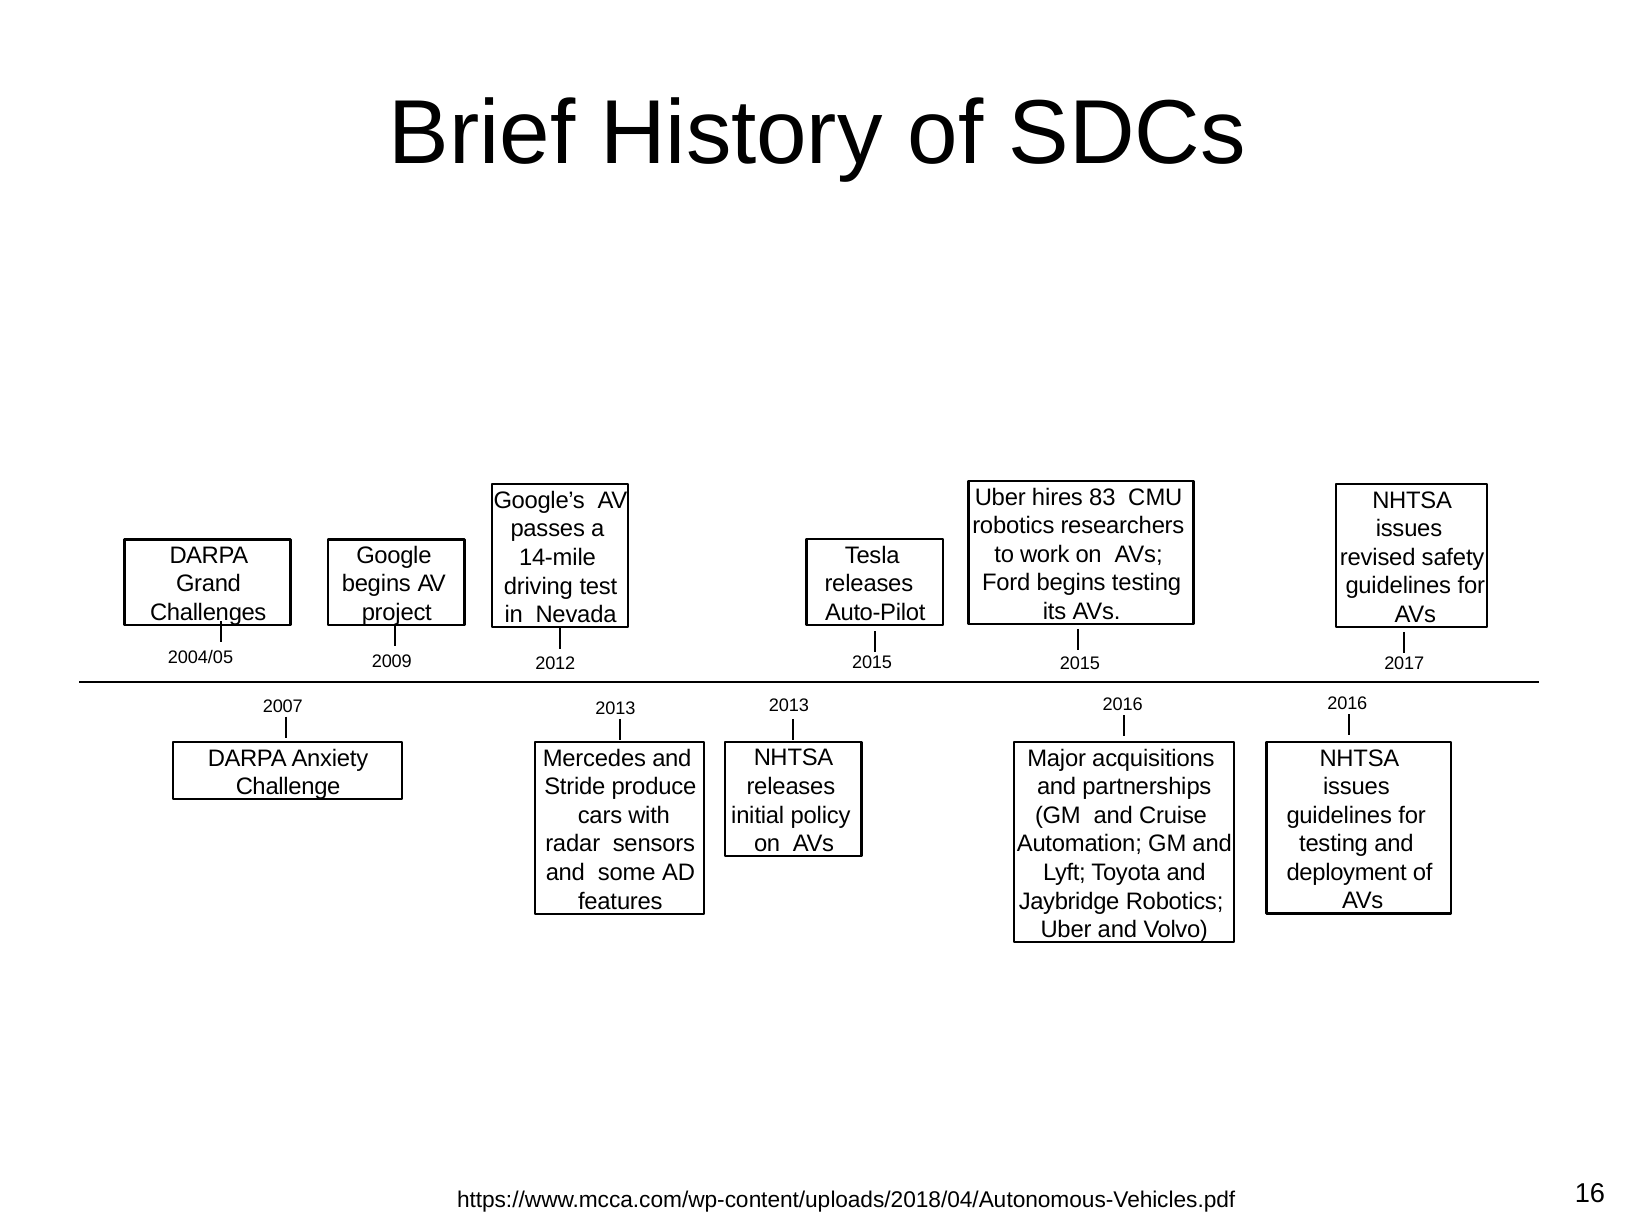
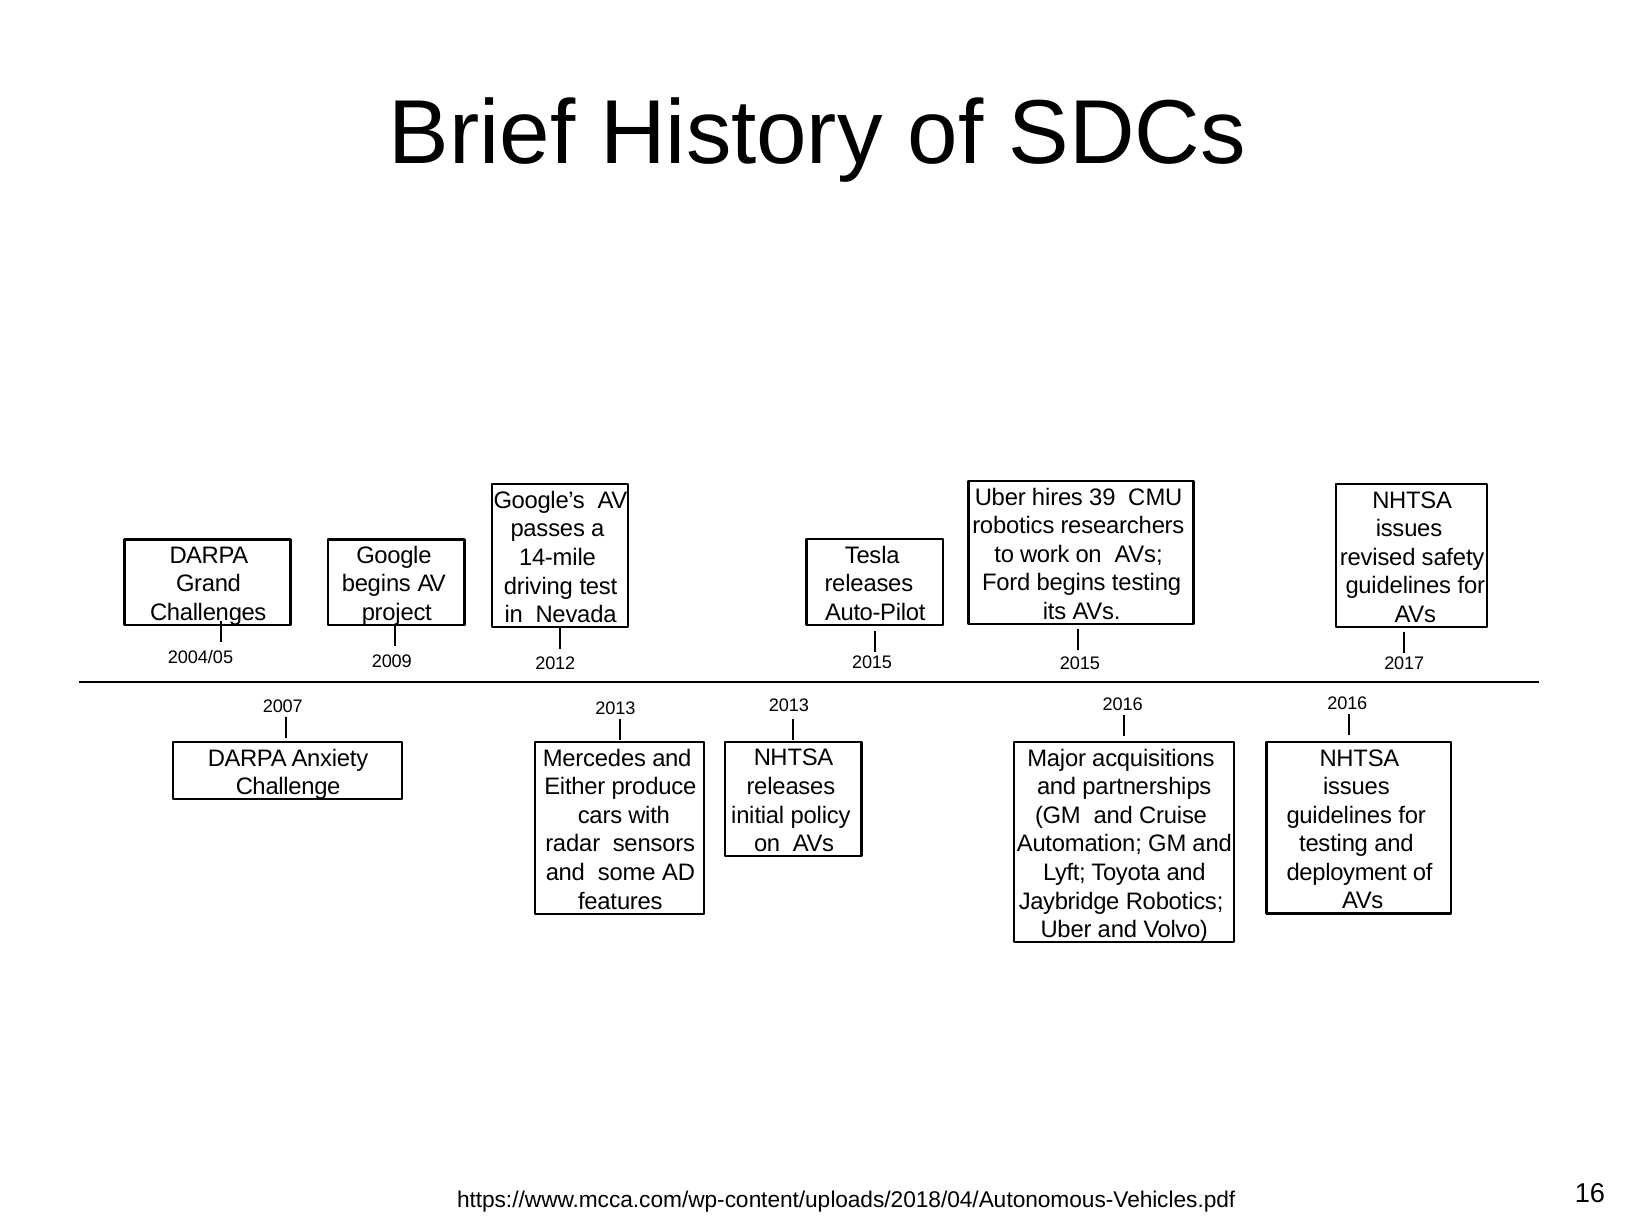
83: 83 -> 39
Stride: Stride -> Either
